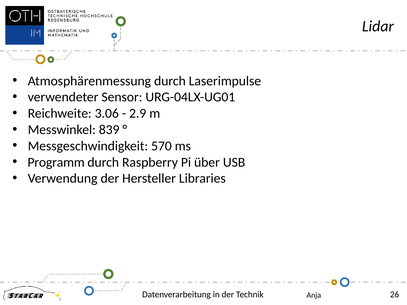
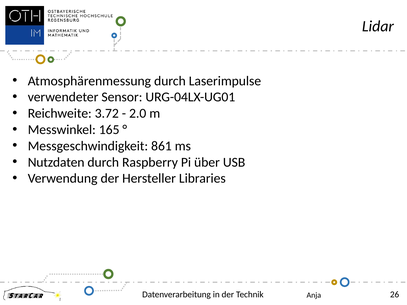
3.06: 3.06 -> 3.72
2.9: 2.9 -> 2.0
839: 839 -> 165
570: 570 -> 861
Programm: Programm -> Nutzdaten
